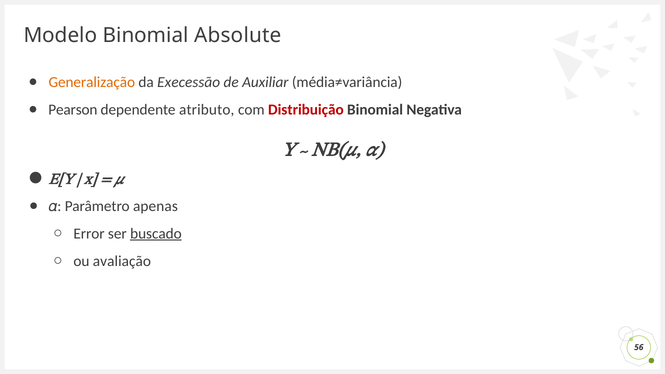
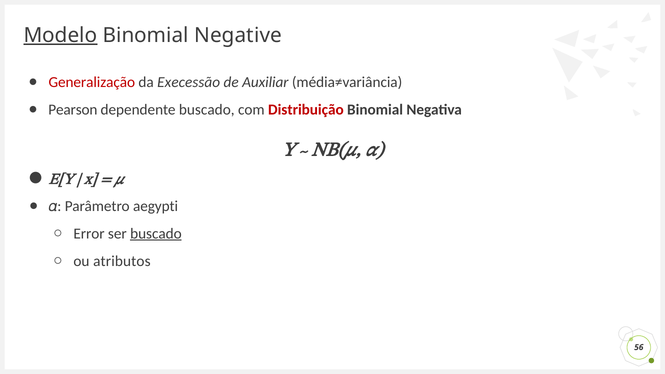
Modelo underline: none -> present
Absolute: Absolute -> Negative
Generalização colour: orange -> red
dependente atributo: atributo -> buscado
apenas: apenas -> aegypti
avaliação: avaliação -> atributos
